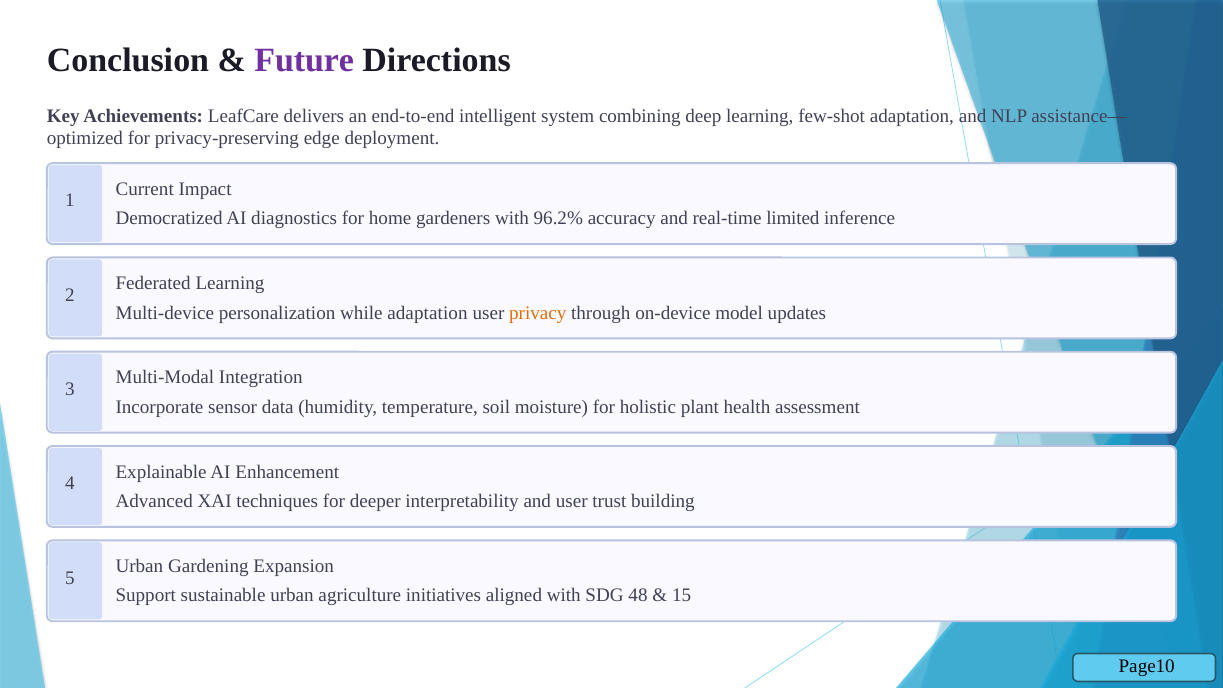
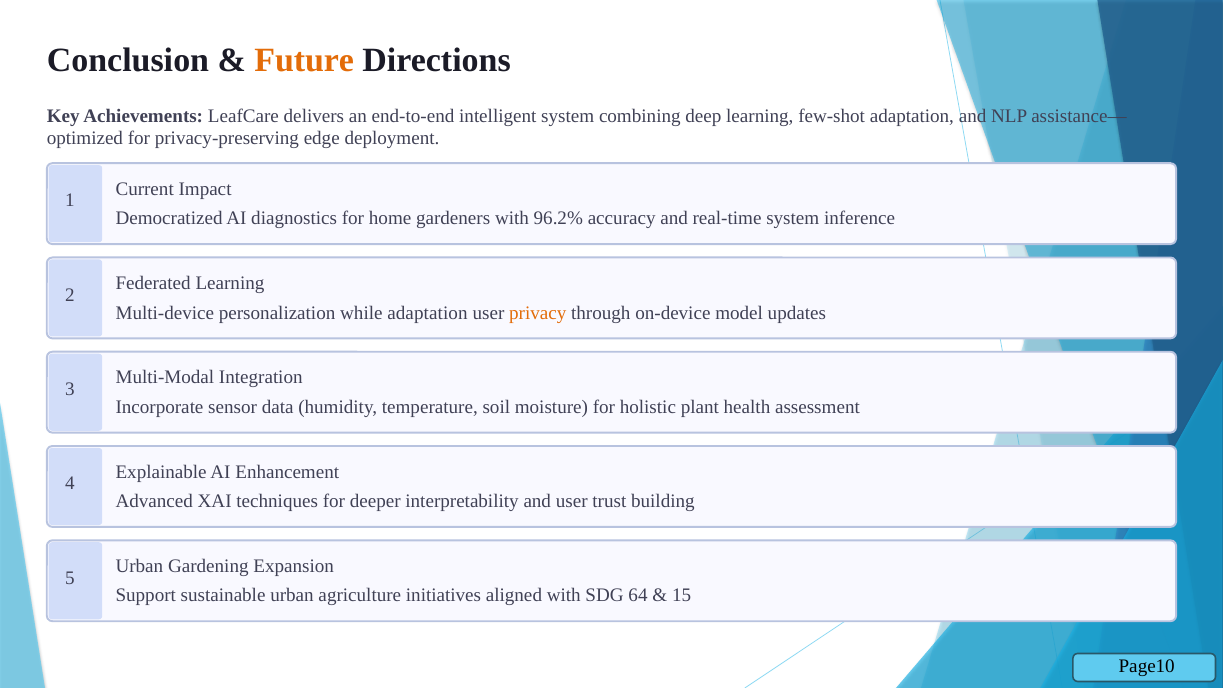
Future colour: purple -> orange
real-time limited: limited -> system
48: 48 -> 64
